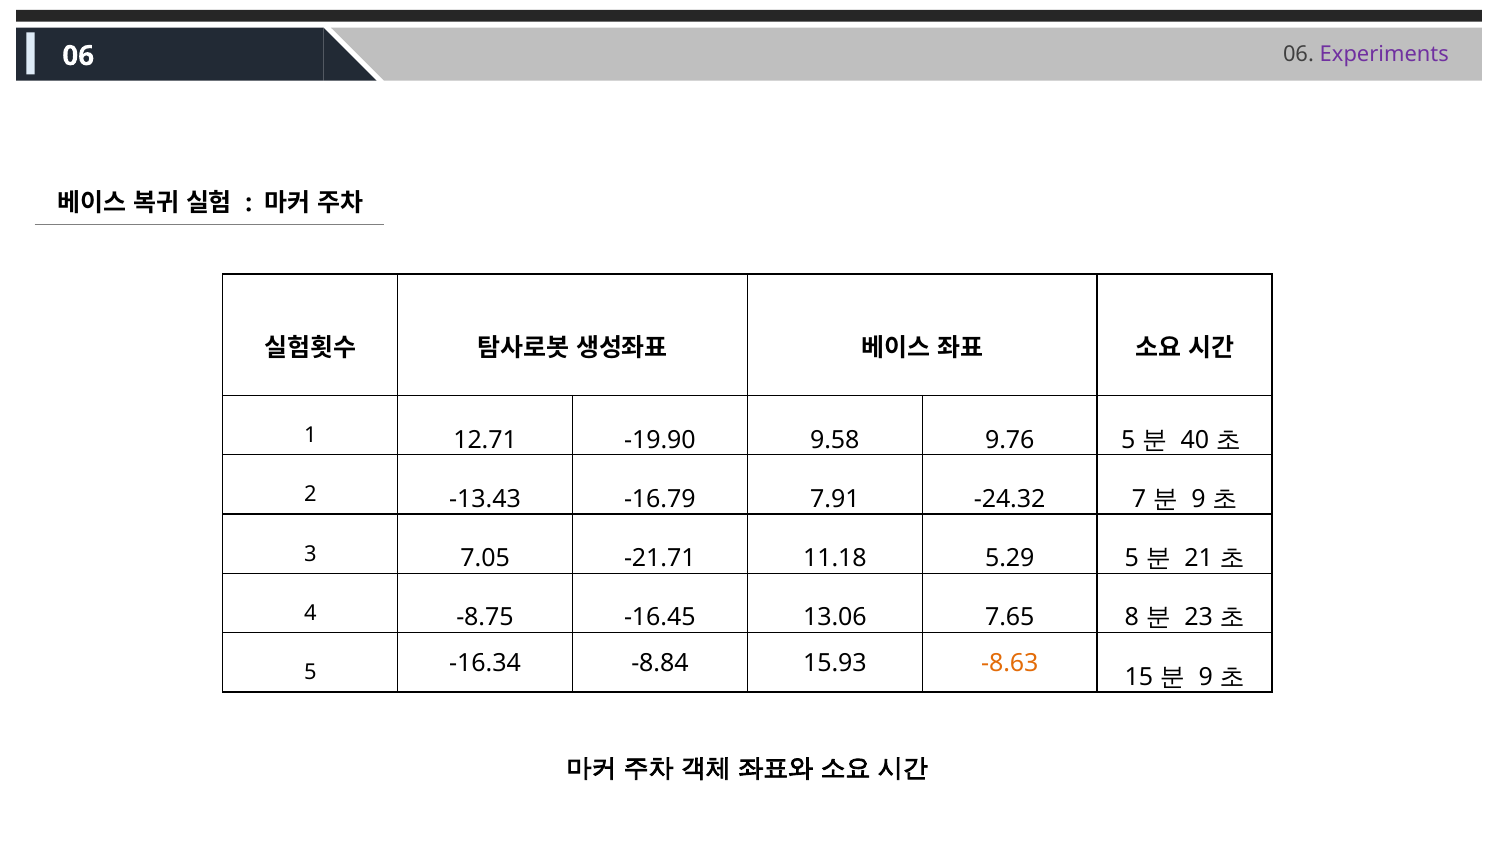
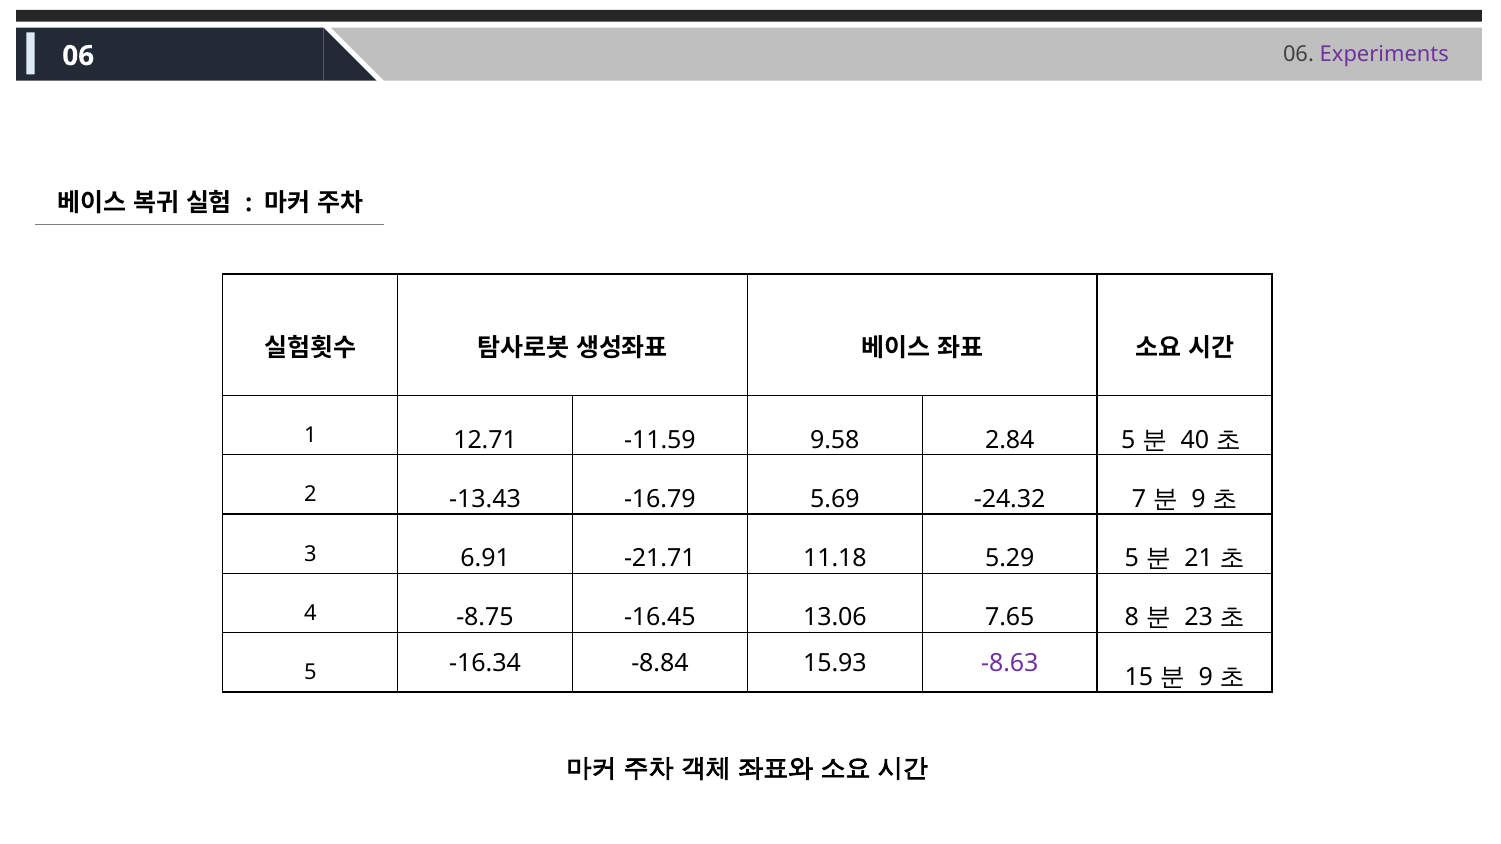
-19.90: -19.90 -> -11.59
9.76: 9.76 -> 2.84
7.91: 7.91 -> 5.69
7.05: 7.05 -> 6.91
-8.63 colour: orange -> purple
